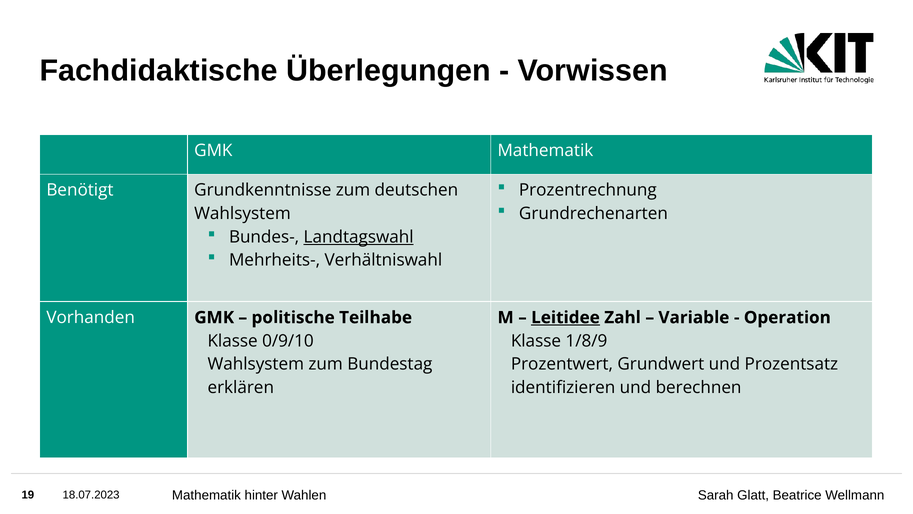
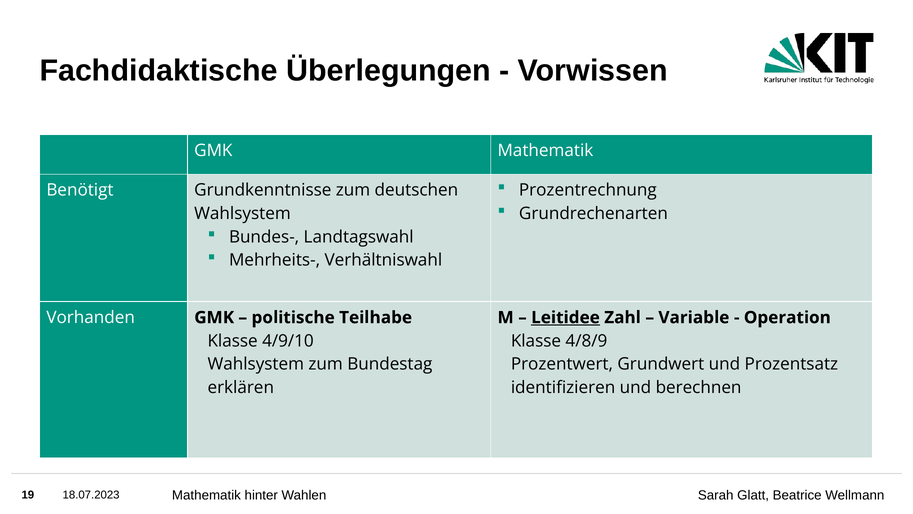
Landtagswahl underline: present -> none
0/9/10: 0/9/10 -> 4/9/10
1/8/9: 1/8/9 -> 4/8/9
